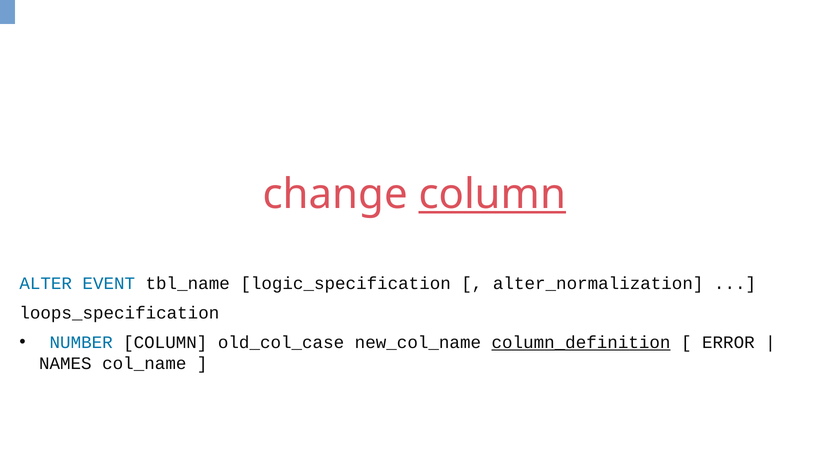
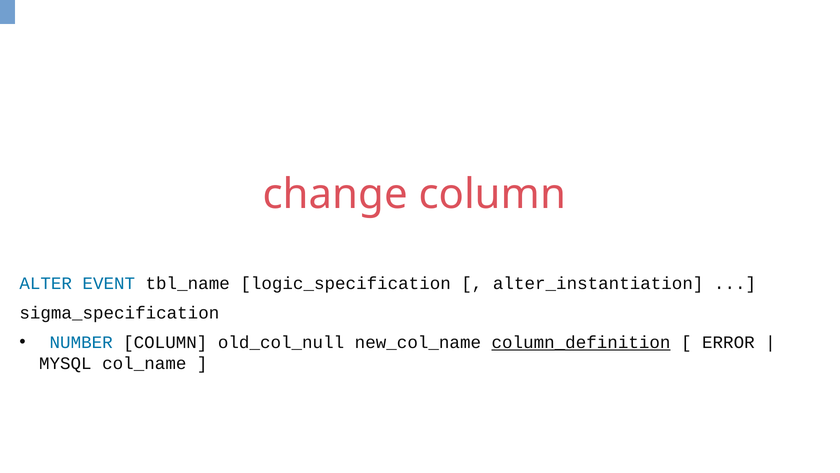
column at (492, 194) underline: present -> none
alter_normalization: alter_normalization -> alter_instantiation
loops_specification: loops_specification -> sigma_specification
old_col_case: old_col_case -> old_col_null
NAMES: NAMES -> MYSQL
